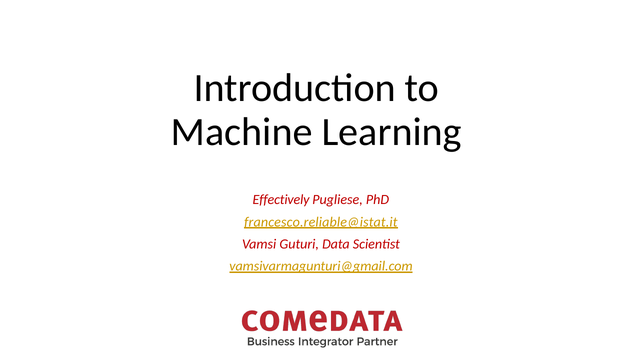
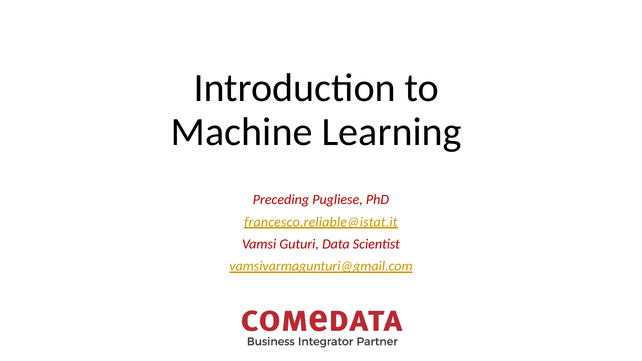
Effectively: Effectively -> Preceding
